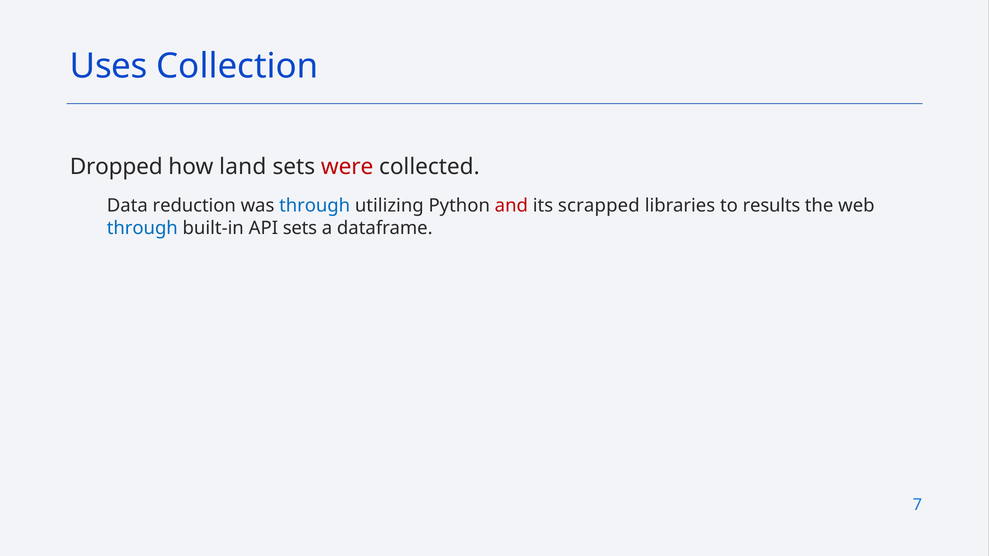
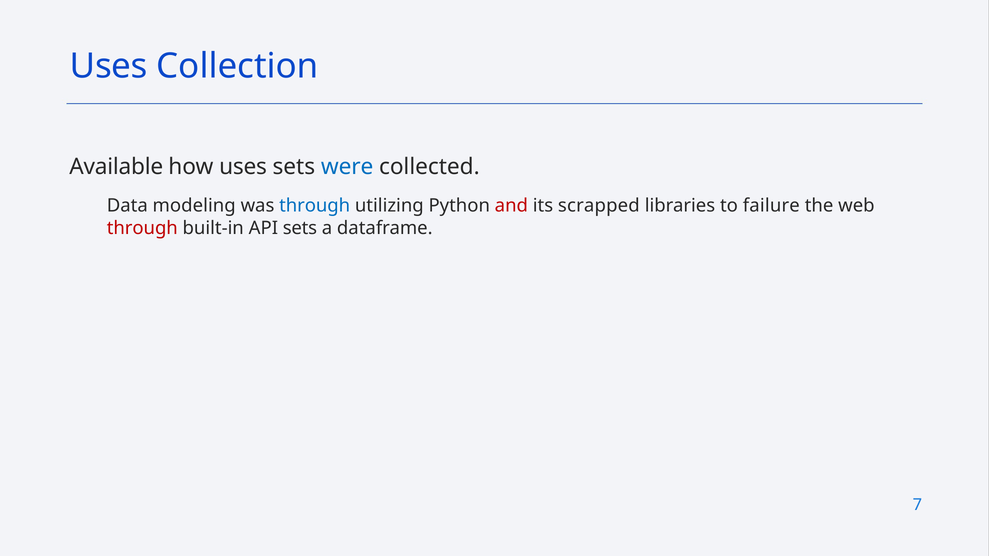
Dropped: Dropped -> Available
how land: land -> uses
were colour: red -> blue
reduction: reduction -> modeling
results: results -> failure
through at (142, 228) colour: blue -> red
